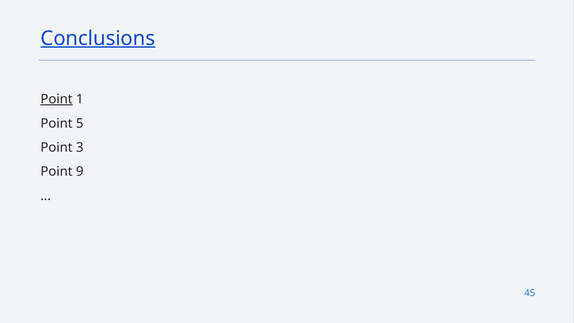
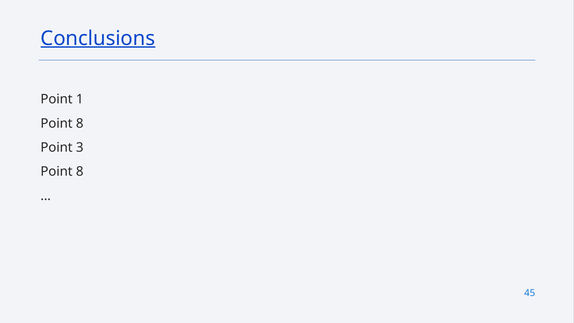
Point at (57, 99) underline: present -> none
5 at (80, 123): 5 -> 8
9 at (80, 172): 9 -> 8
